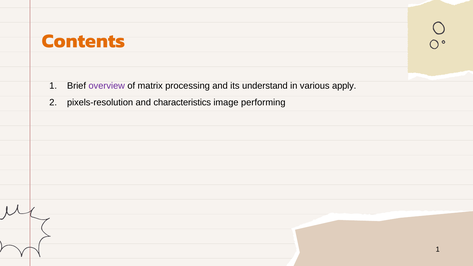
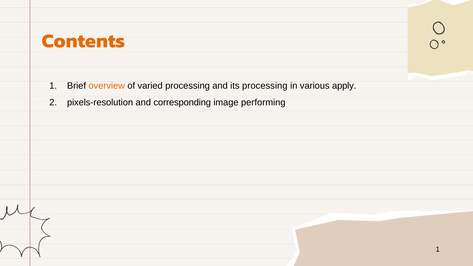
overview colour: purple -> orange
matrix: matrix -> varied
its understand: understand -> processing
characteristics: characteristics -> corresponding
